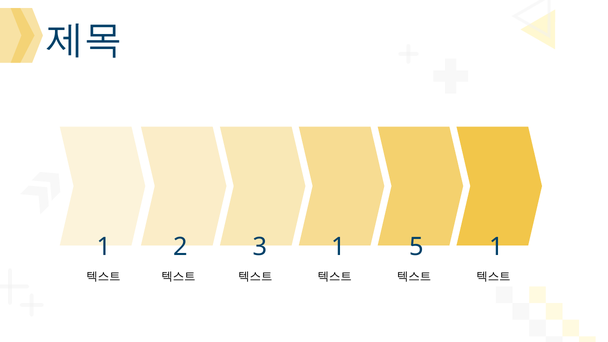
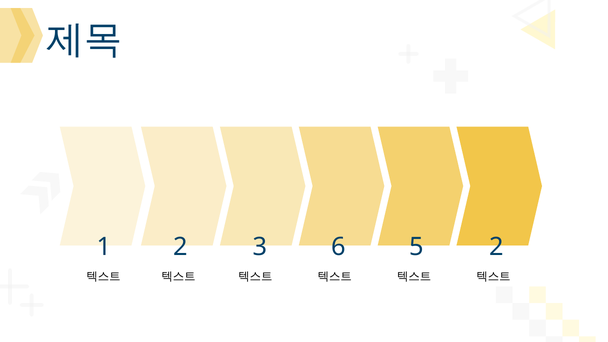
3 1: 1 -> 6
5 1: 1 -> 2
